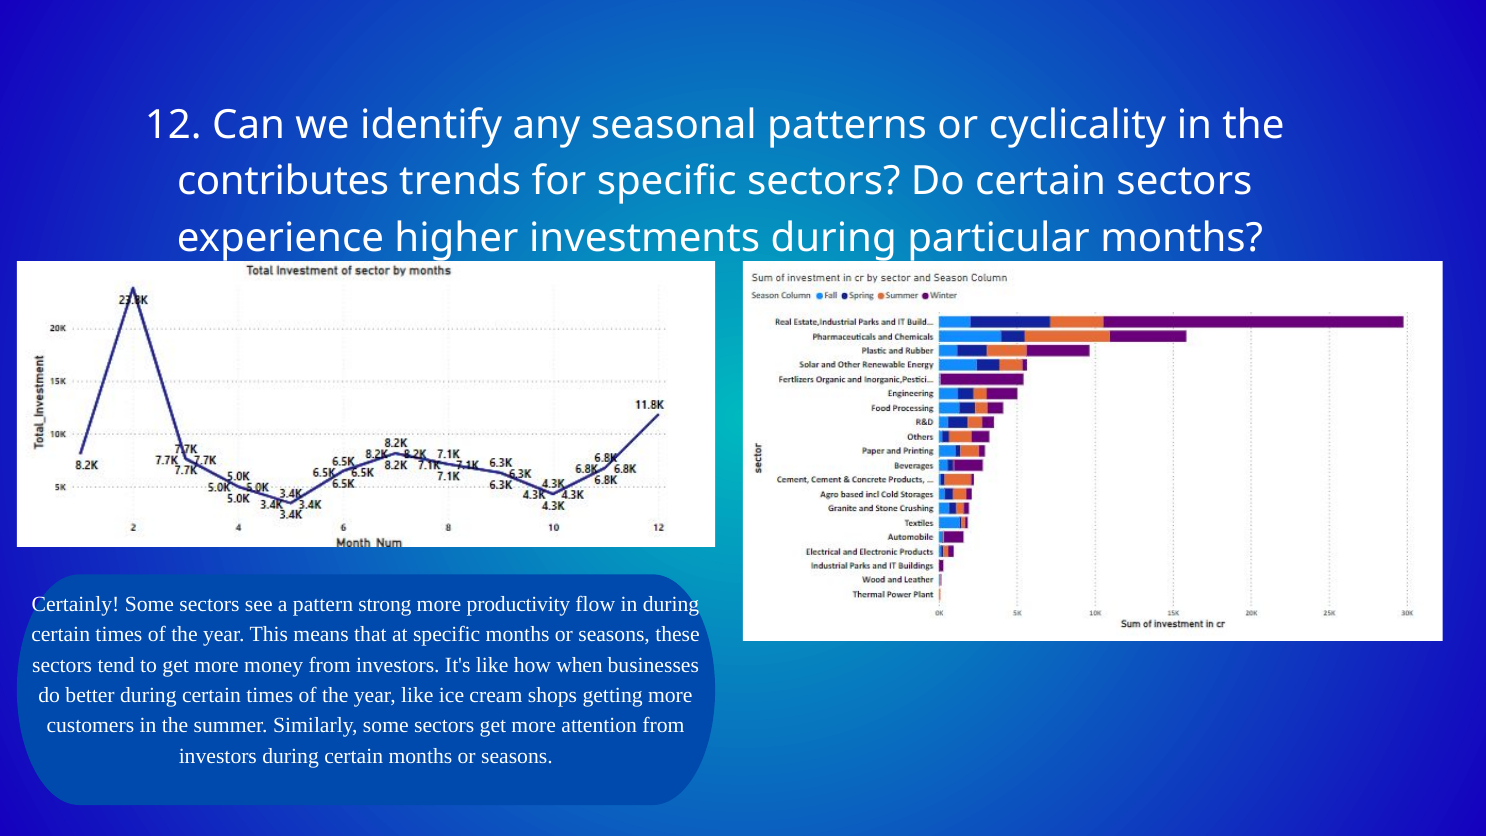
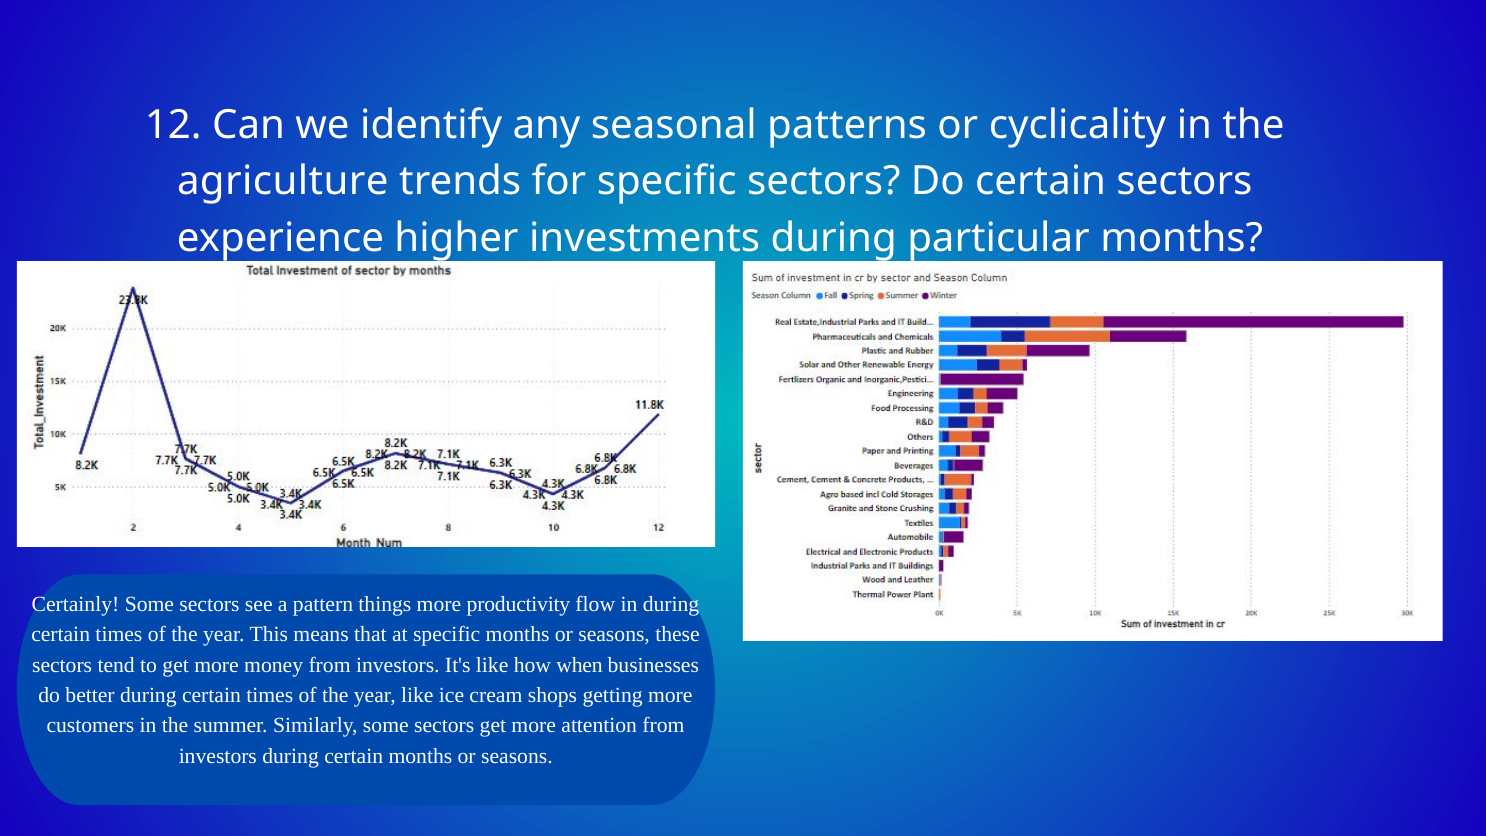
contributes: contributes -> agriculture
strong: strong -> things
